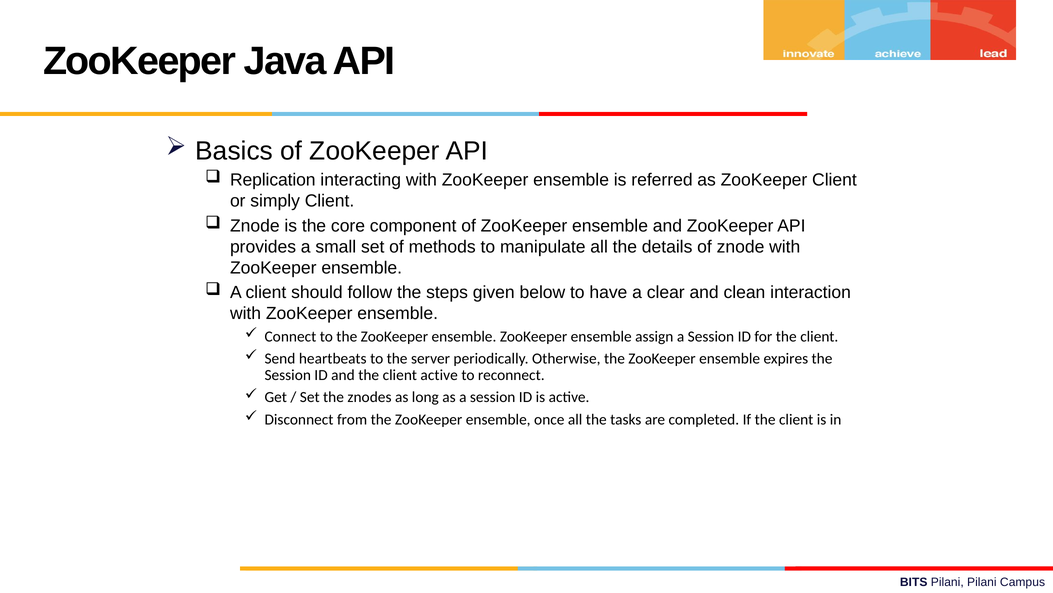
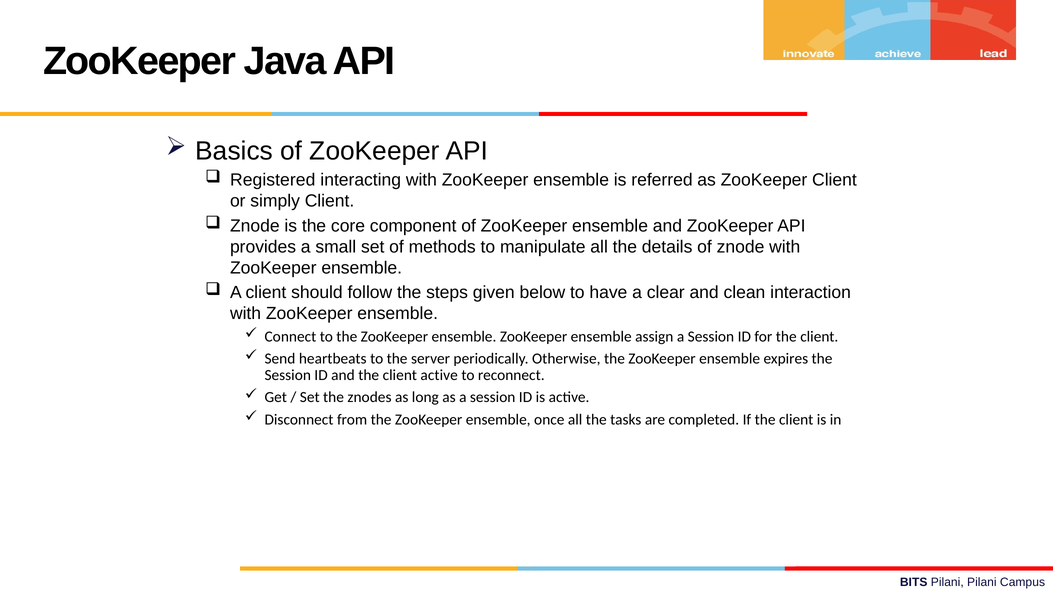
Replication: Replication -> Registered
